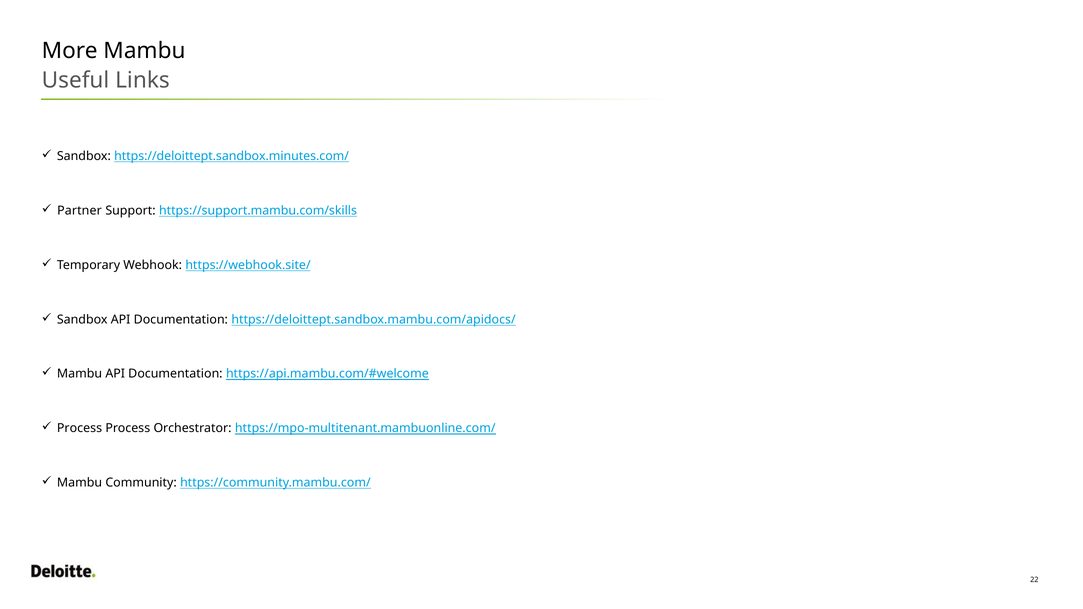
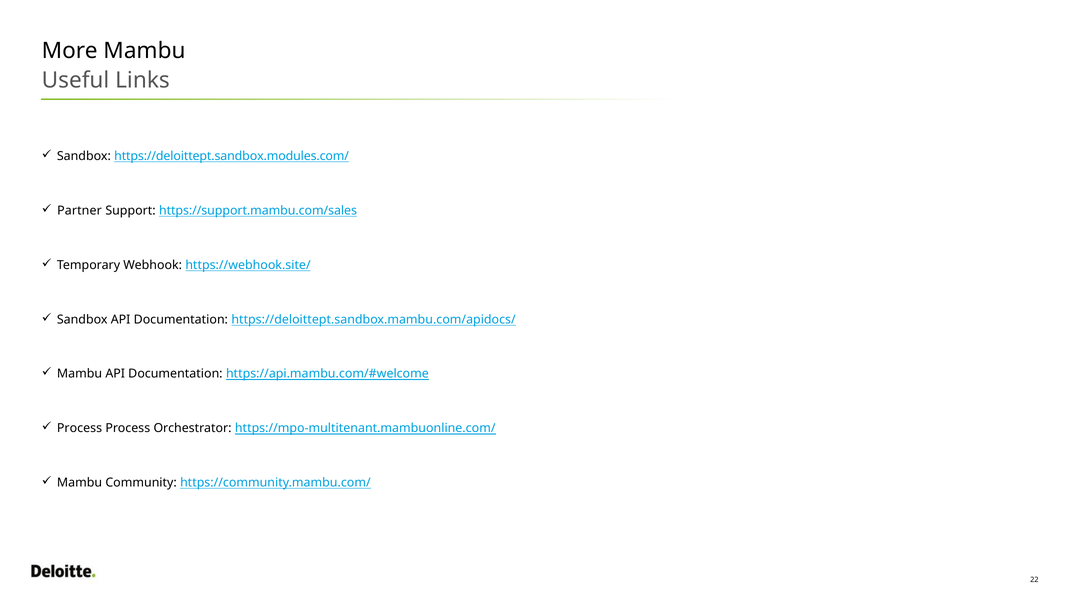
https://deloittept.sandbox.minutes.com/: https://deloittept.sandbox.minutes.com/ -> https://deloittept.sandbox.modules.com/
https://support.mambu.com/skills: https://support.mambu.com/skills -> https://support.mambu.com/sales
